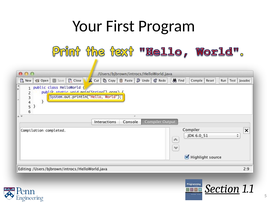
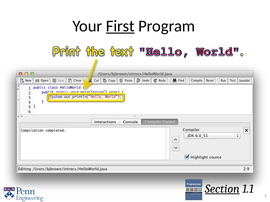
First underline: none -> present
